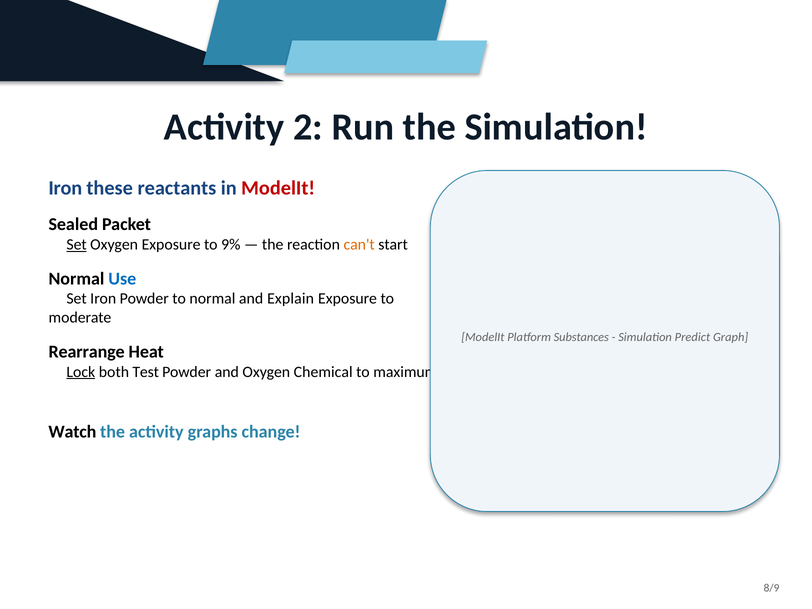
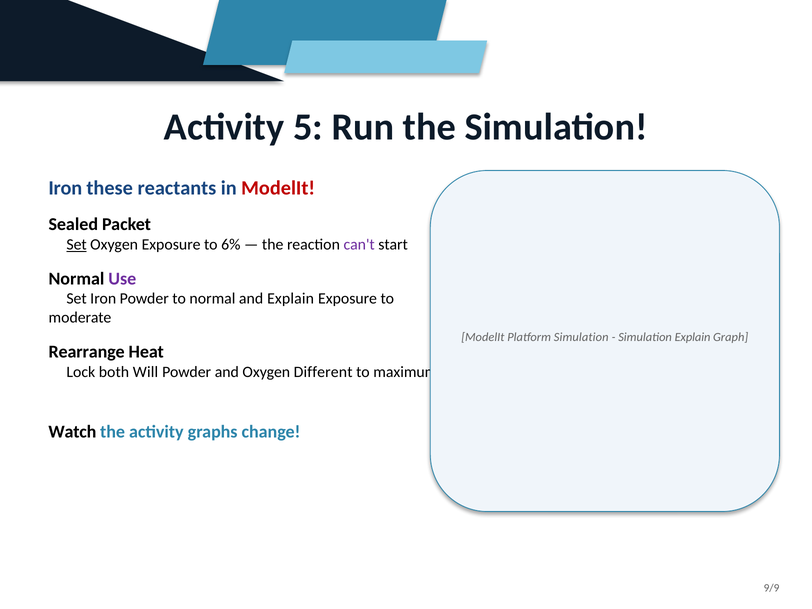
2: 2 -> 5
9%: 9% -> 6%
can't colour: orange -> purple
Use colour: blue -> purple
Platform Substances: Substances -> Simulation
Simulation Predict: Predict -> Explain
Lock underline: present -> none
Test: Test -> Will
Chemical: Chemical -> Different
8/9: 8/9 -> 9/9
